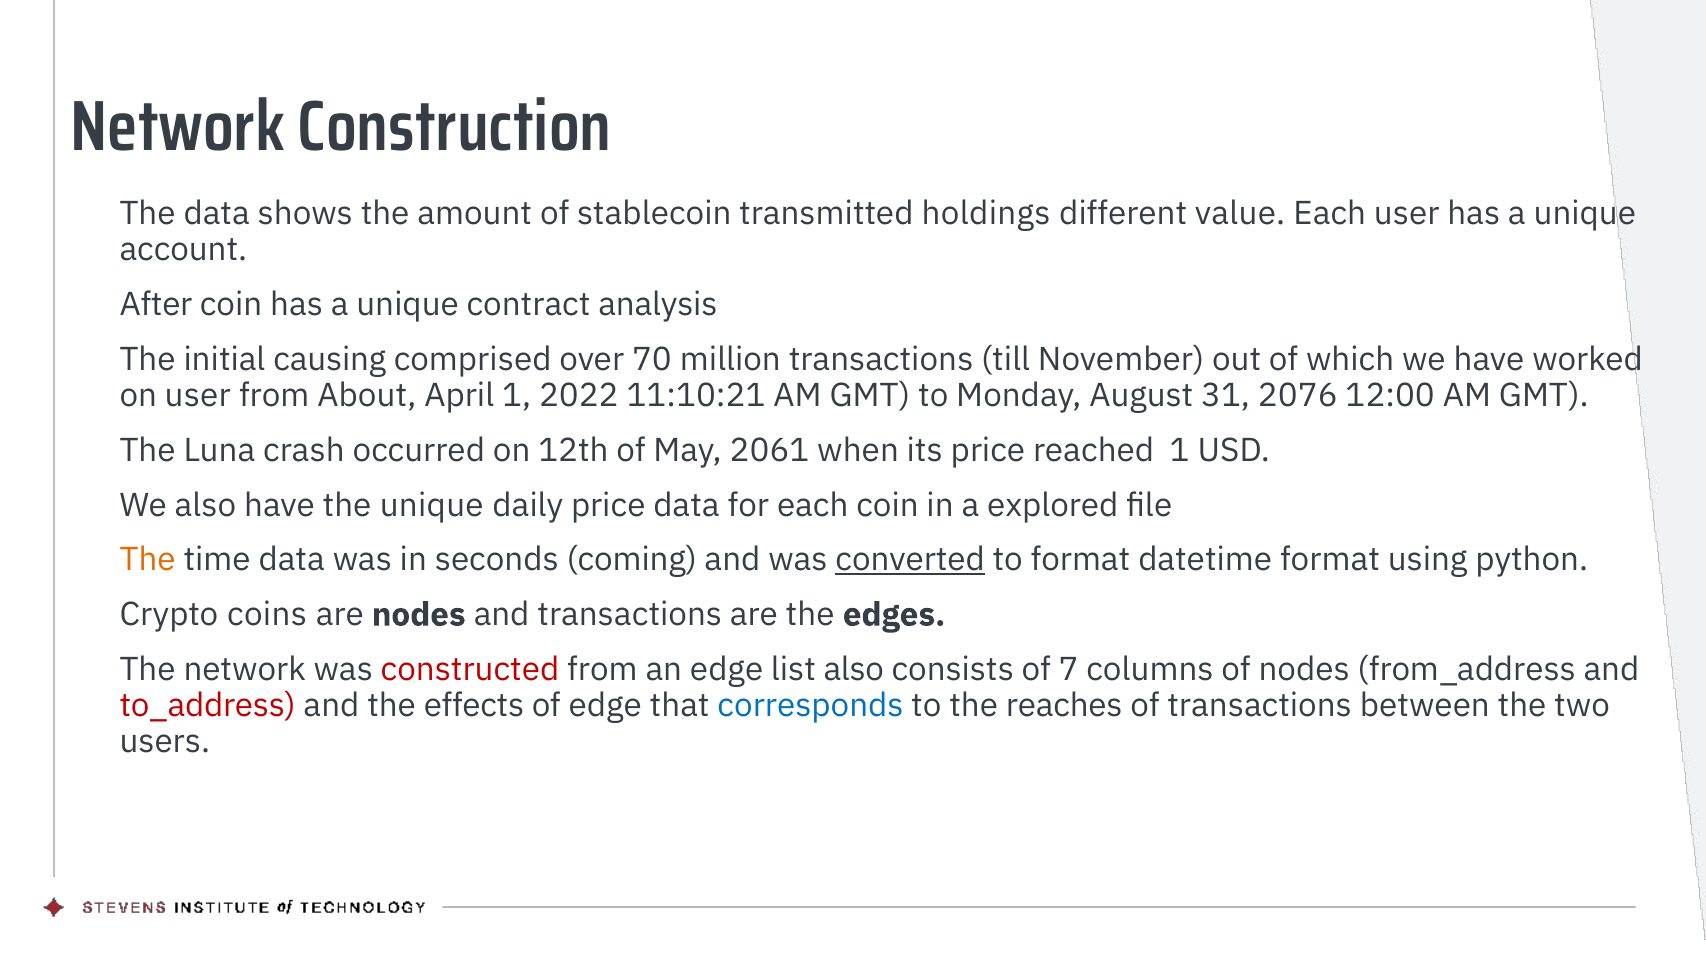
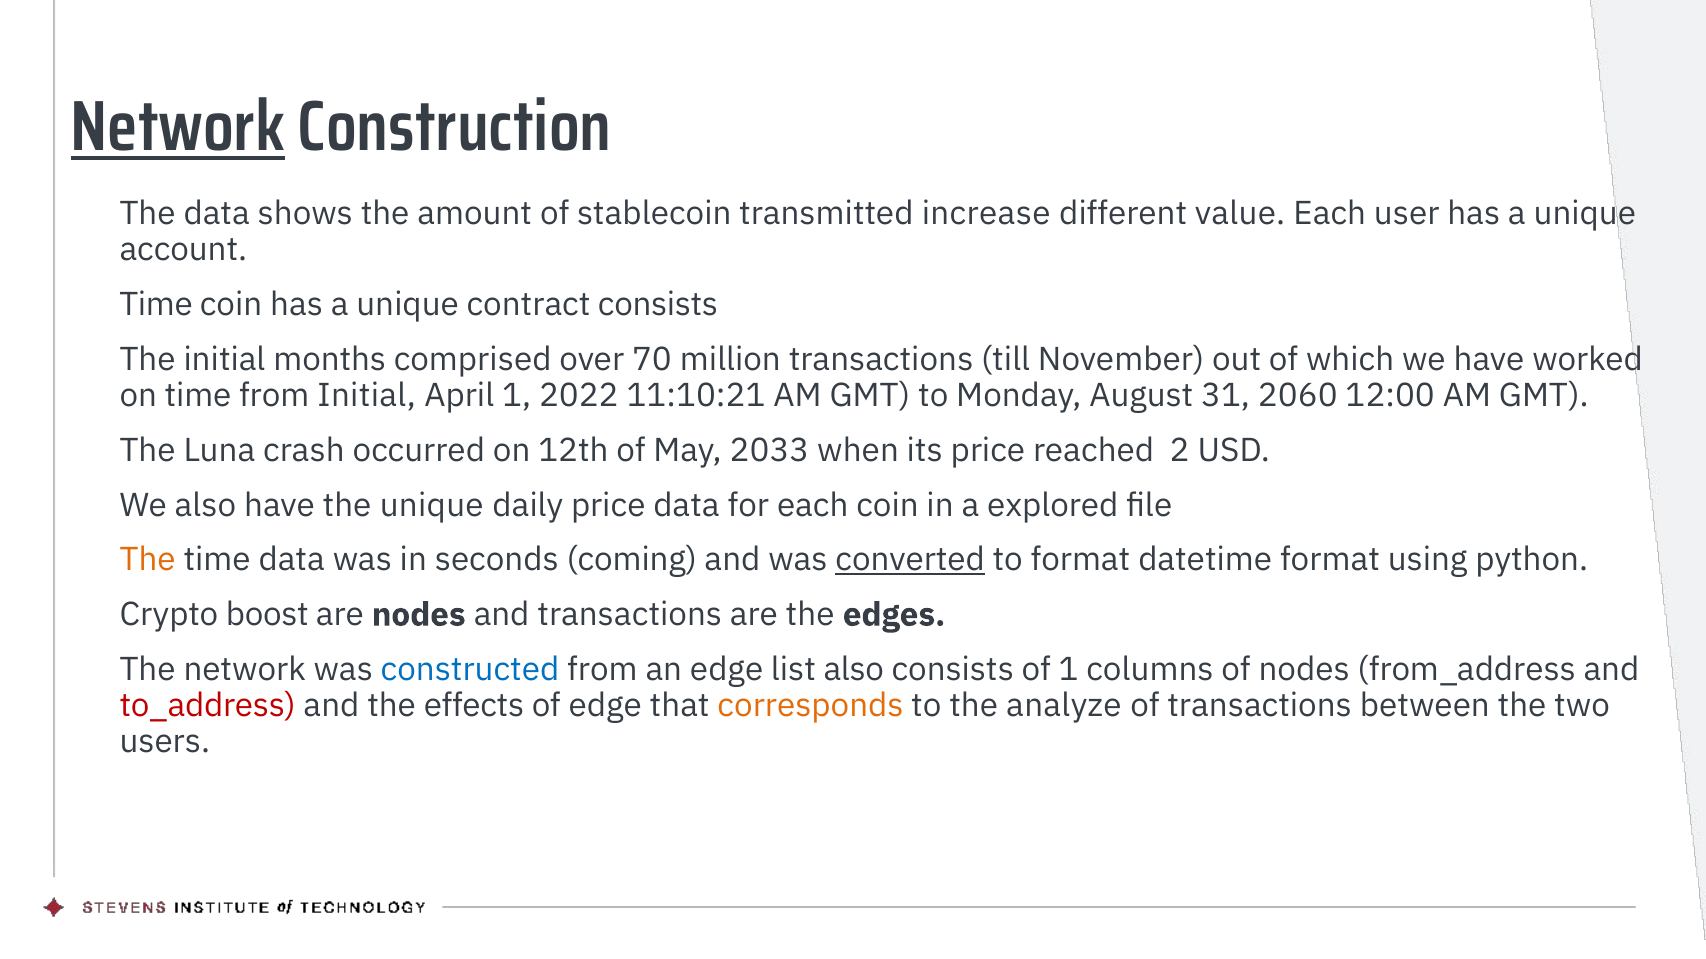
Network at (178, 127) underline: none -> present
holdings: holdings -> increase
After at (156, 305): After -> Time
contract analysis: analysis -> consists
causing: causing -> months
on user: user -> time
from About: About -> Initial
2076: 2076 -> 2060
2061: 2061 -> 2033
reached 1: 1 -> 2
coins: coins -> boost
constructed colour: red -> blue
of 7: 7 -> 1
corresponds colour: blue -> orange
reaches: reaches -> analyze
